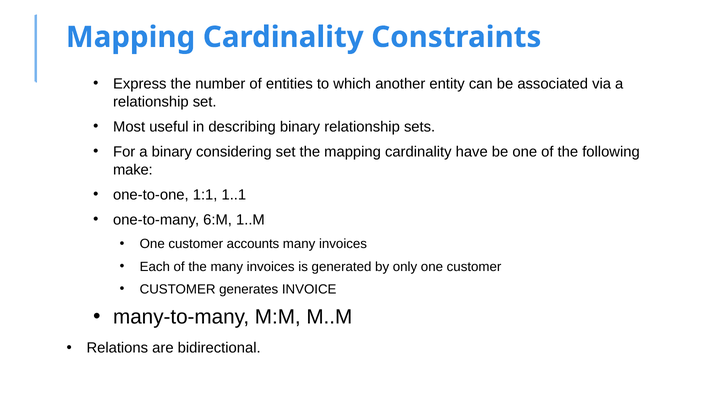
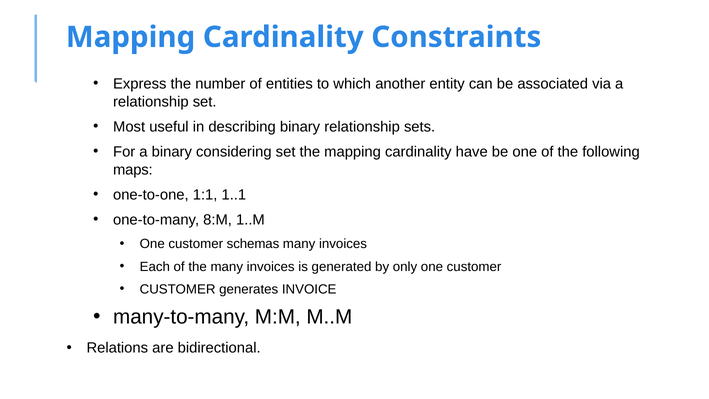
make: make -> maps
6:M: 6:M -> 8:M
accounts: accounts -> schemas
